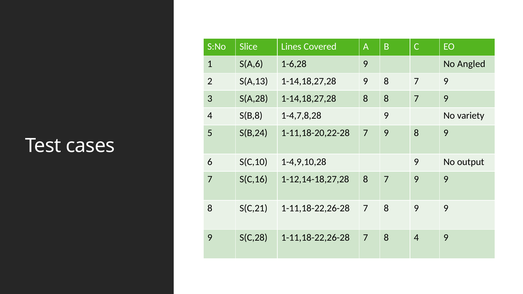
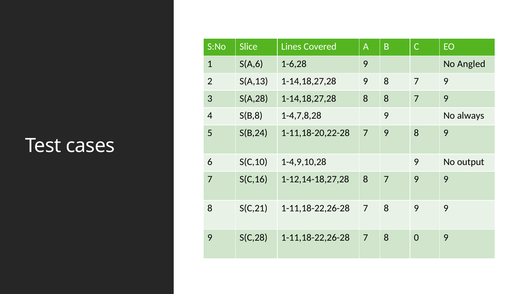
variety: variety -> always
8 4: 4 -> 0
